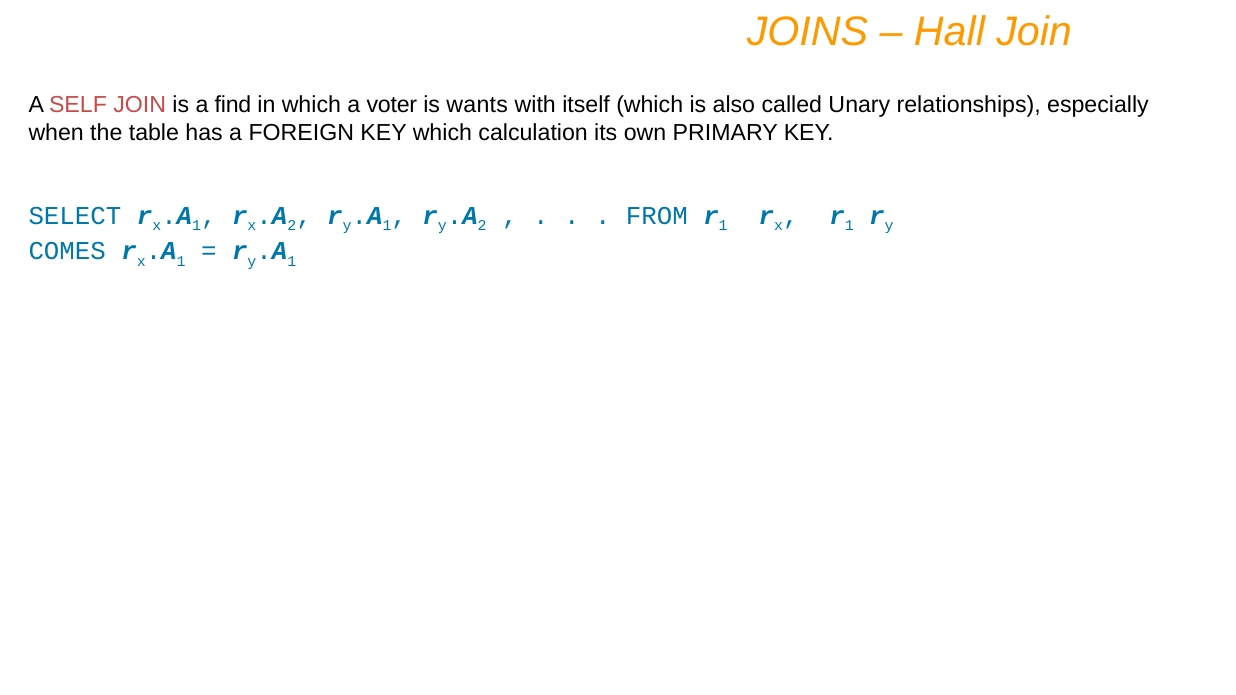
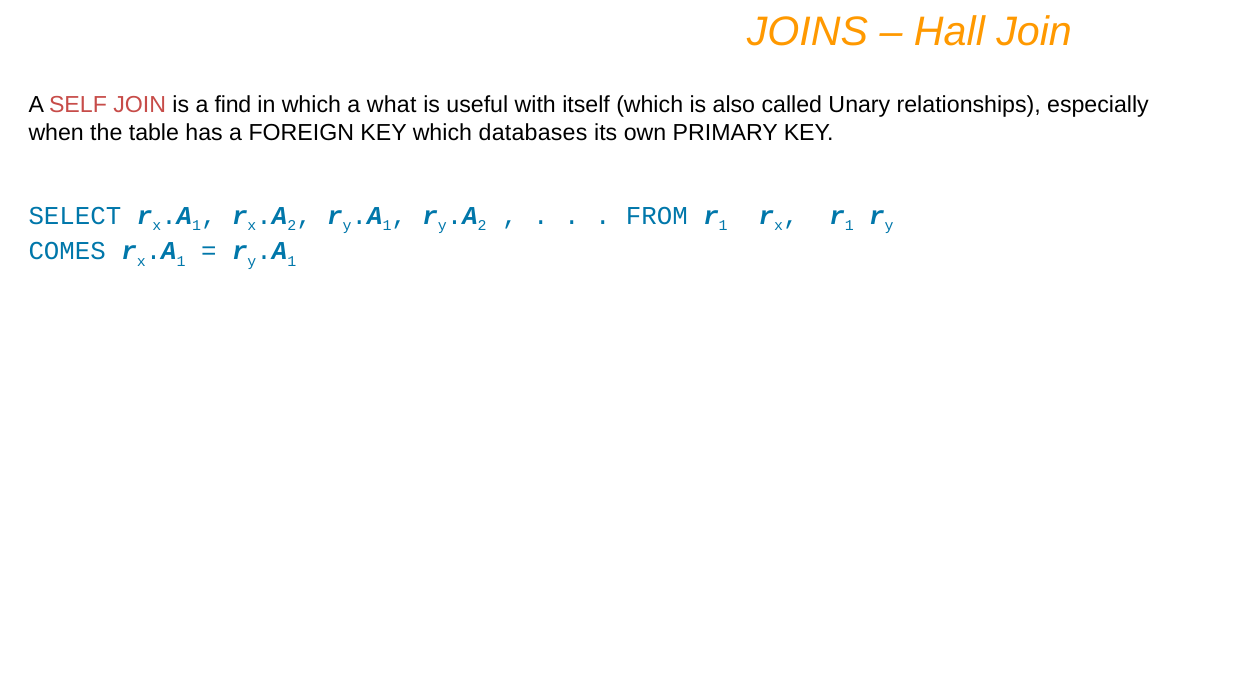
voter: voter -> what
wants: wants -> useful
calculation: calculation -> databases
